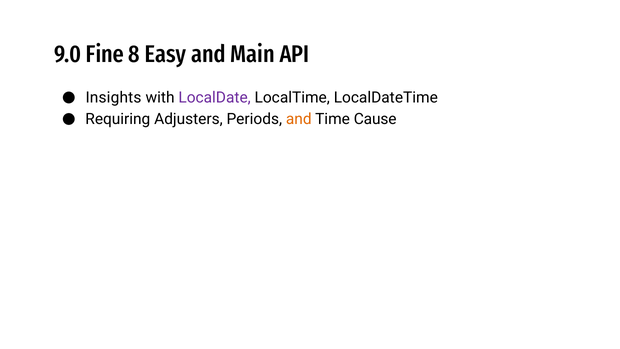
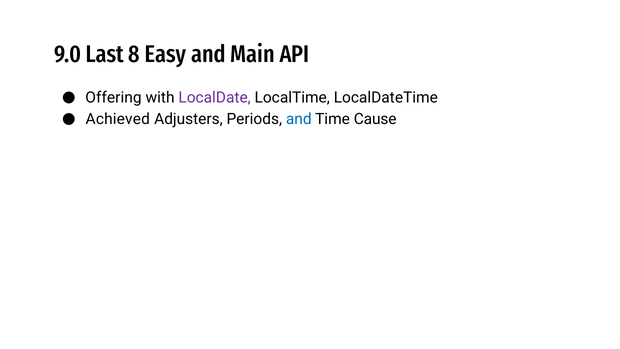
Fine: Fine -> Last
Insights: Insights -> Offering
Requiring: Requiring -> Achieved
and at (299, 119) colour: orange -> blue
